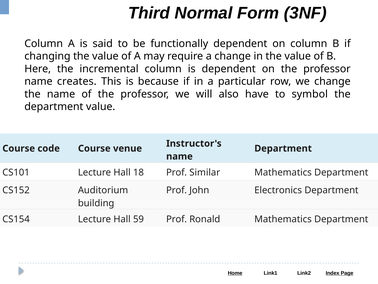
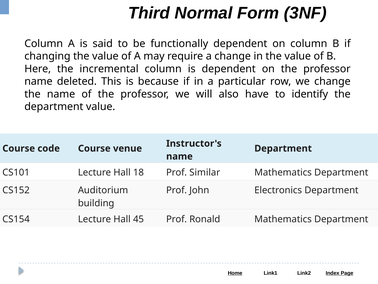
creates: creates -> deleted
symbol: symbol -> identify
59: 59 -> 45
